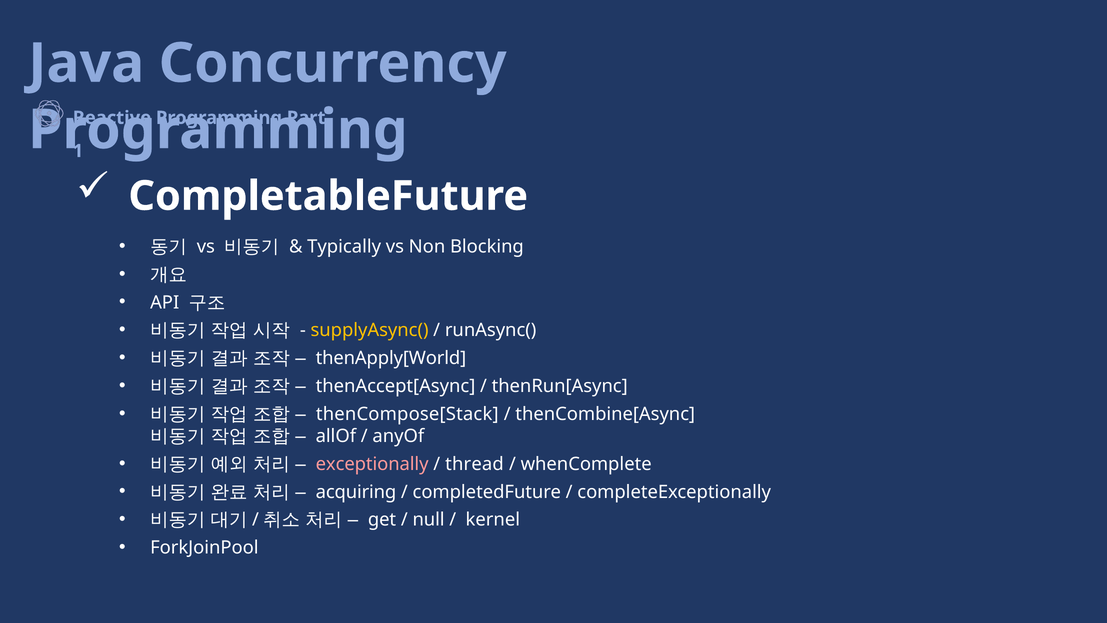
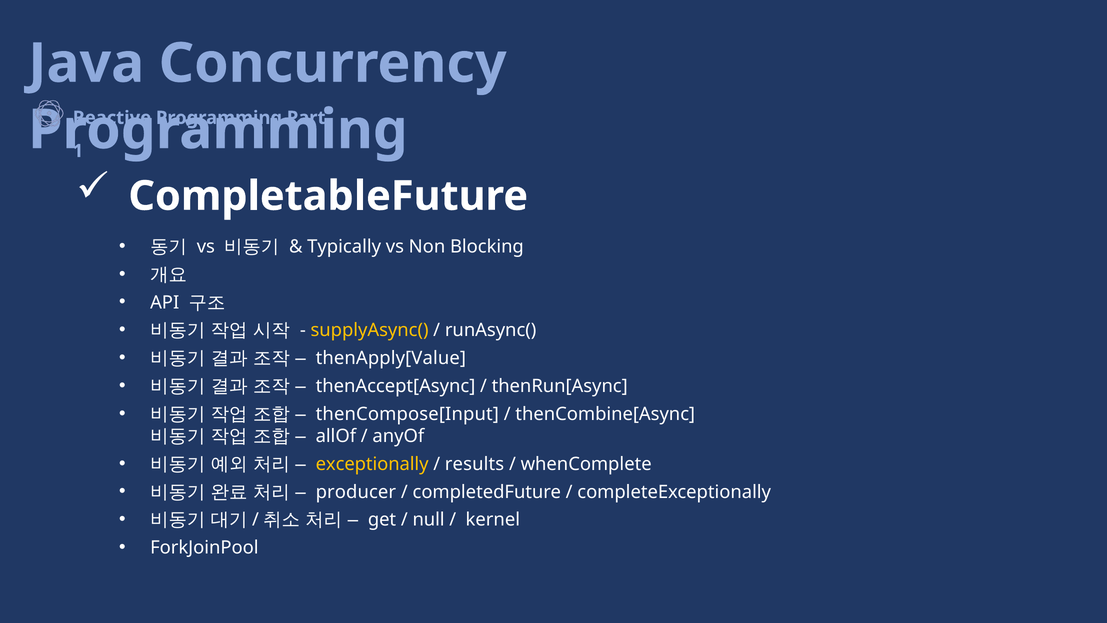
thenApply[World: thenApply[World -> thenApply[Value
thenCompose[Stack: thenCompose[Stack -> thenCompose[Input
exceptionally colour: pink -> yellow
thread: thread -> results
acquiring: acquiring -> producer
